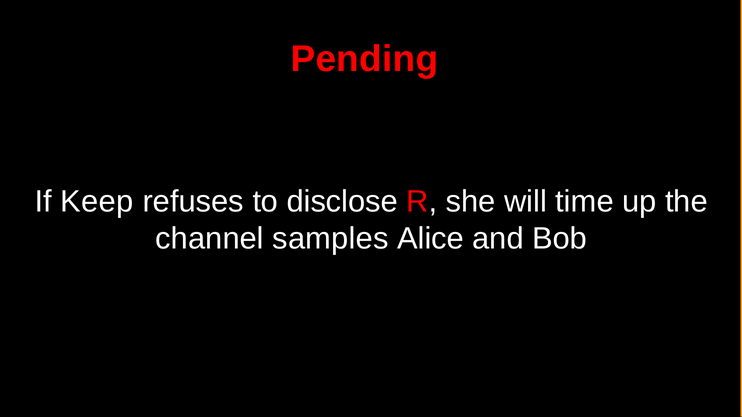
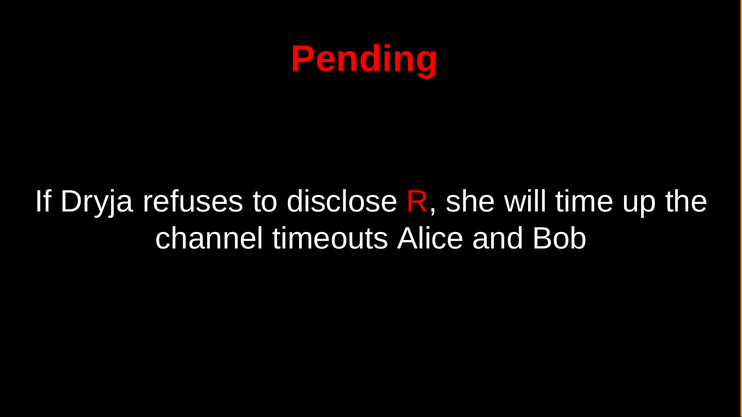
Keep: Keep -> Dryja
samples: samples -> timeouts
